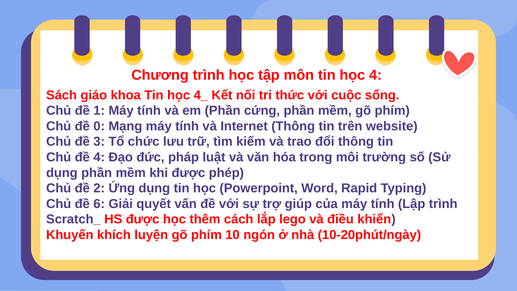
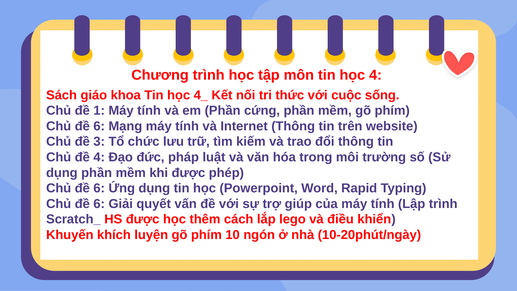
0 at (99, 126): 0 -> 6
2 at (99, 188): 2 -> 6
